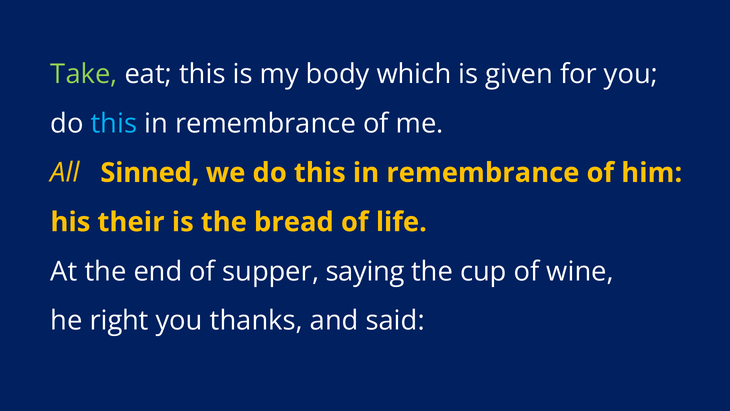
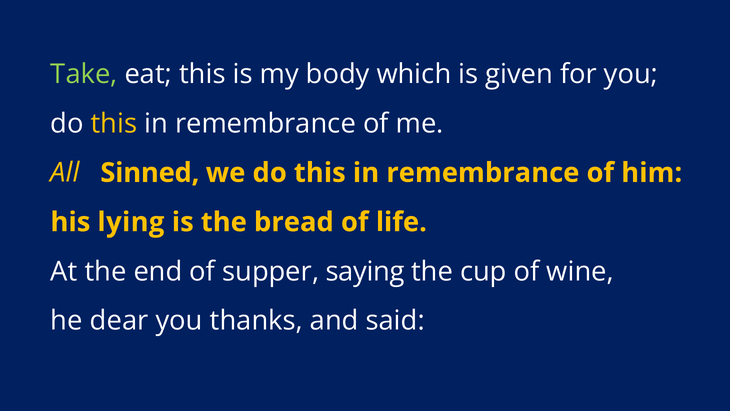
this at (114, 123) colour: light blue -> yellow
their: their -> lying
right: right -> dear
